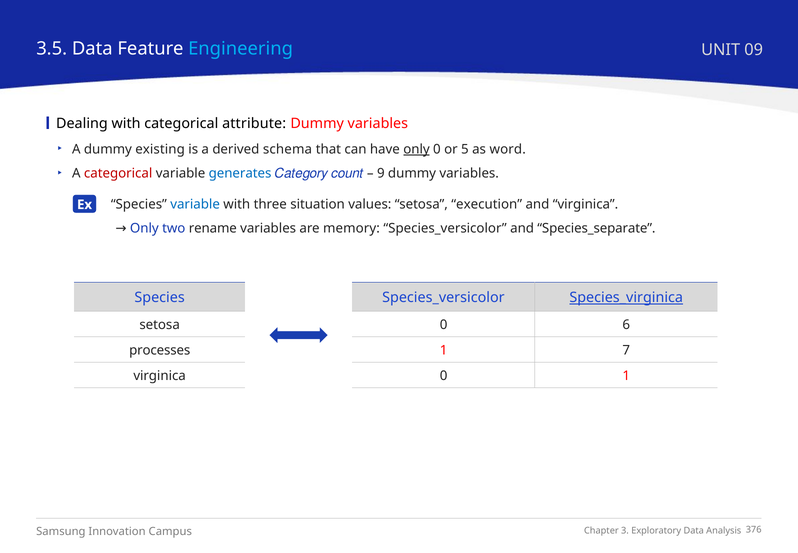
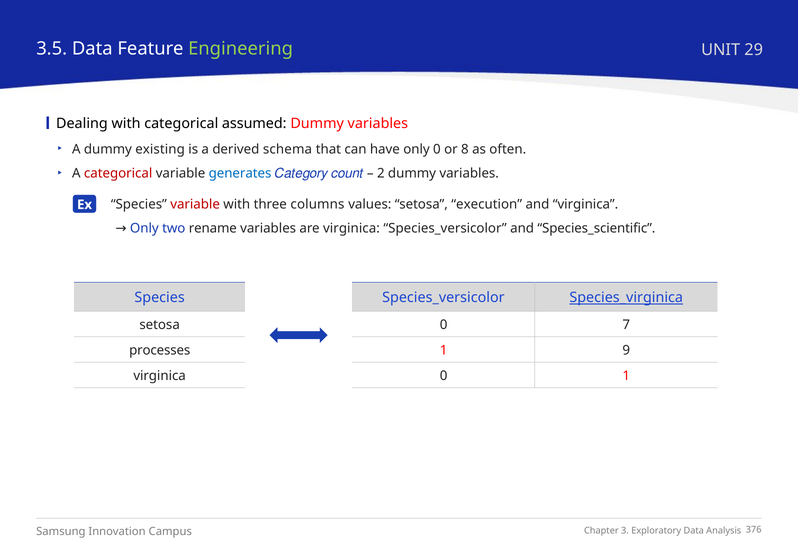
Engineering colour: light blue -> light green
09: 09 -> 29
attribute: attribute -> assumed
only at (417, 149) underline: present -> none
5: 5 -> 8
word: word -> often
9: 9 -> 2
variable at (195, 204) colour: blue -> red
situation: situation -> columns
are memory: memory -> virginica
Species_separate: Species_separate -> Species_scientific
6: 6 -> 7
7: 7 -> 9
